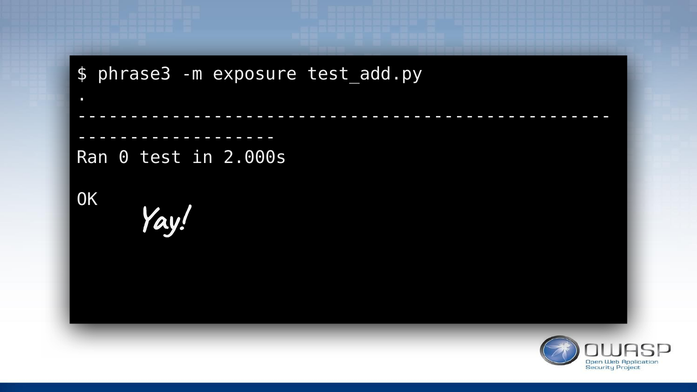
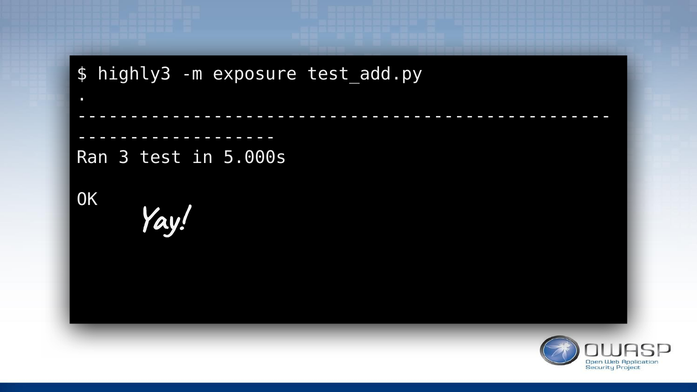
phrase3: phrase3 -> highly3
0: 0 -> 3
2.000s: 2.000s -> 5.000s
